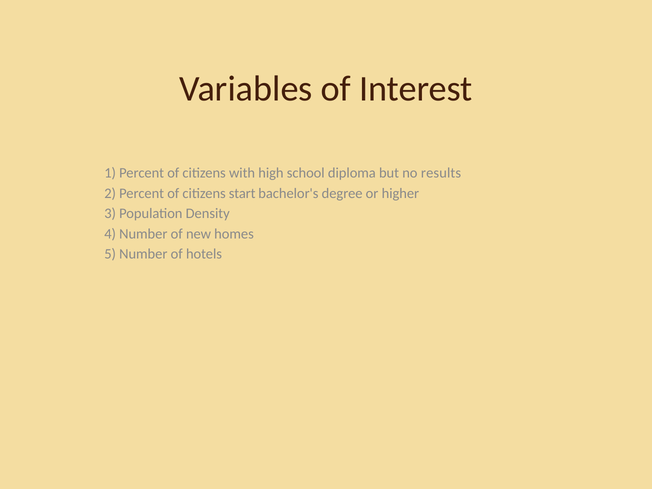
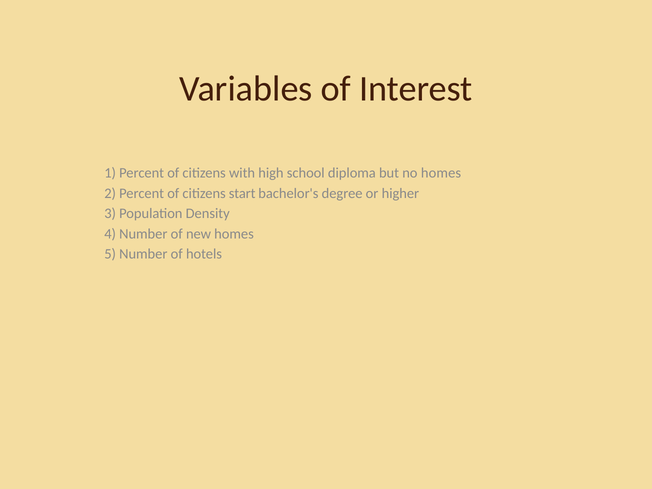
no results: results -> homes
